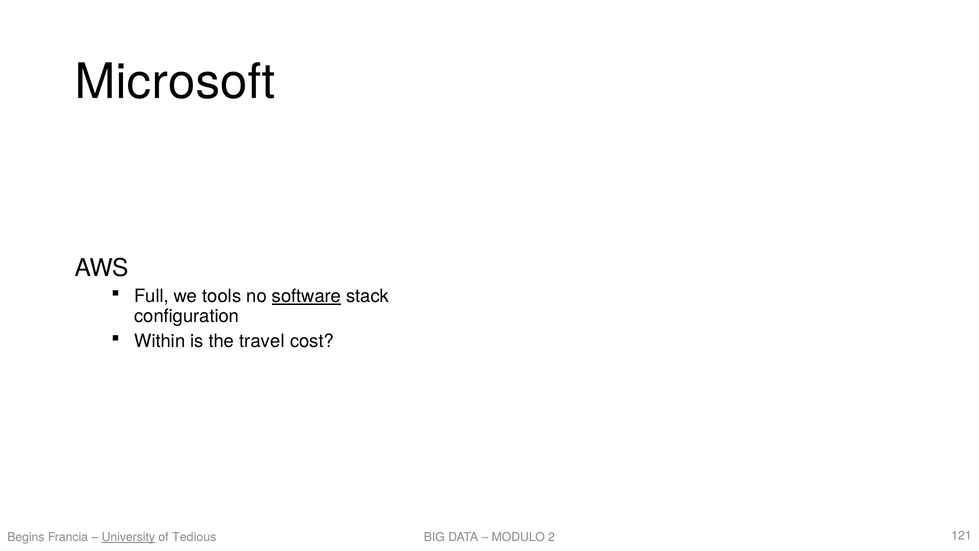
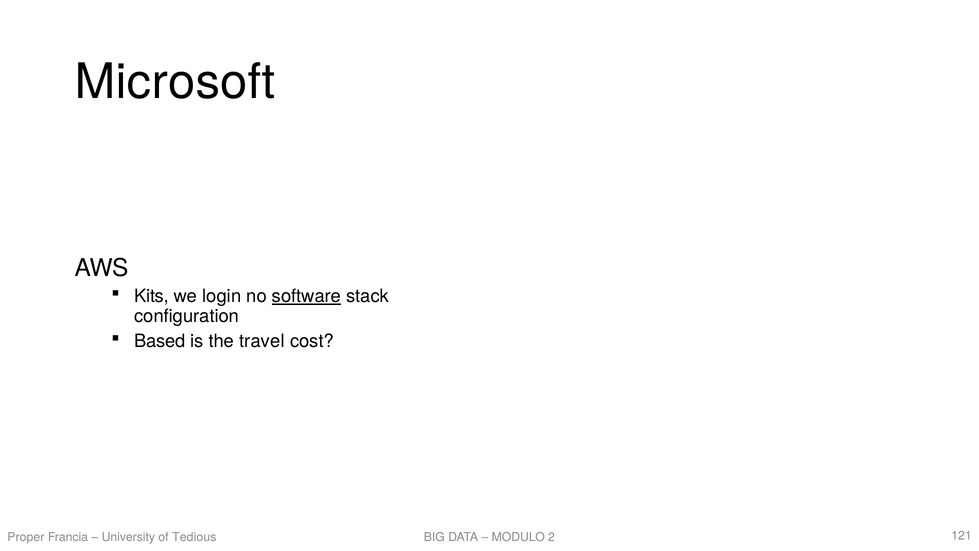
Full: Full -> Kits
tools: tools -> login
Within: Within -> Based
Begins: Begins -> Proper
University underline: present -> none
